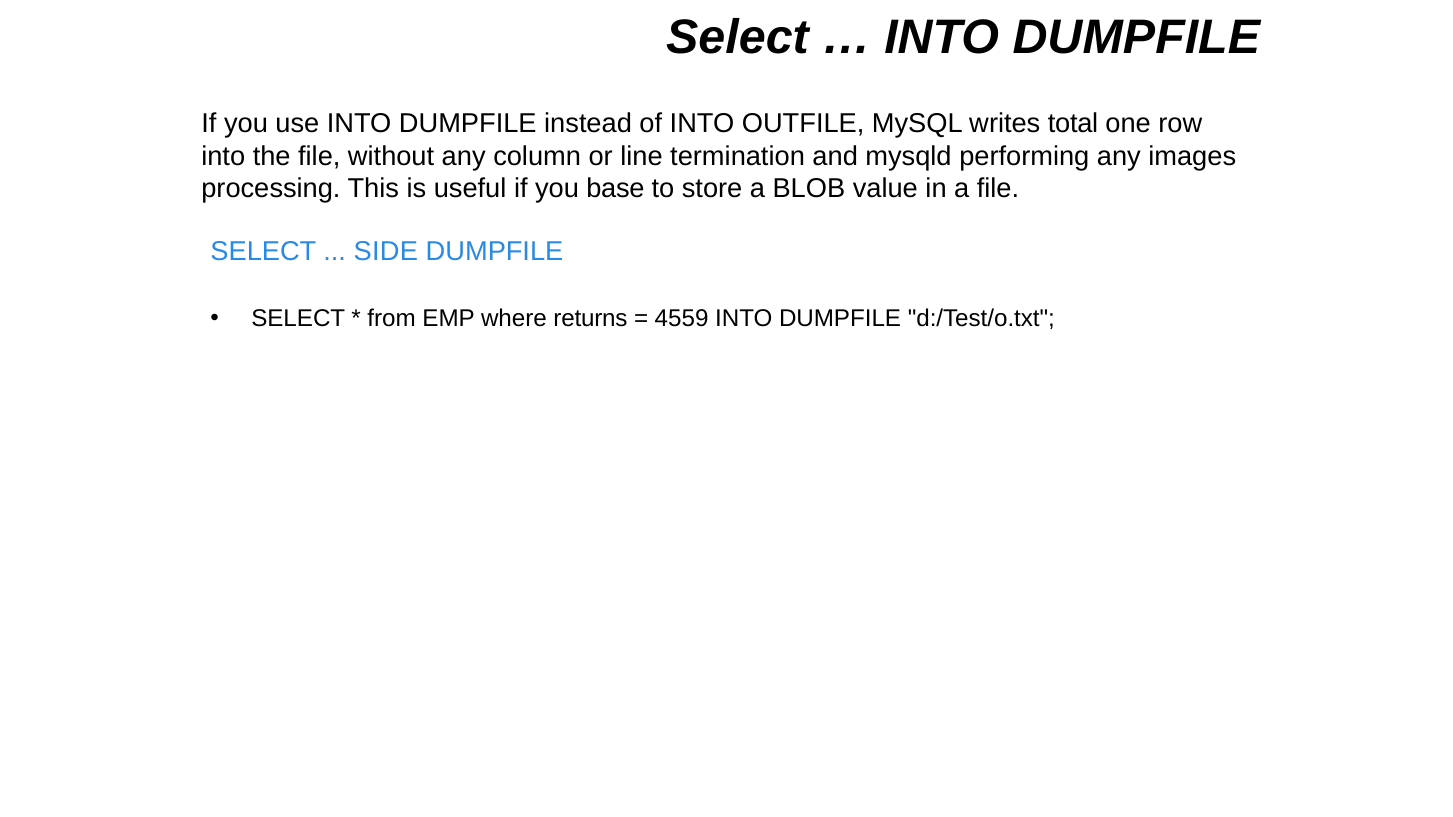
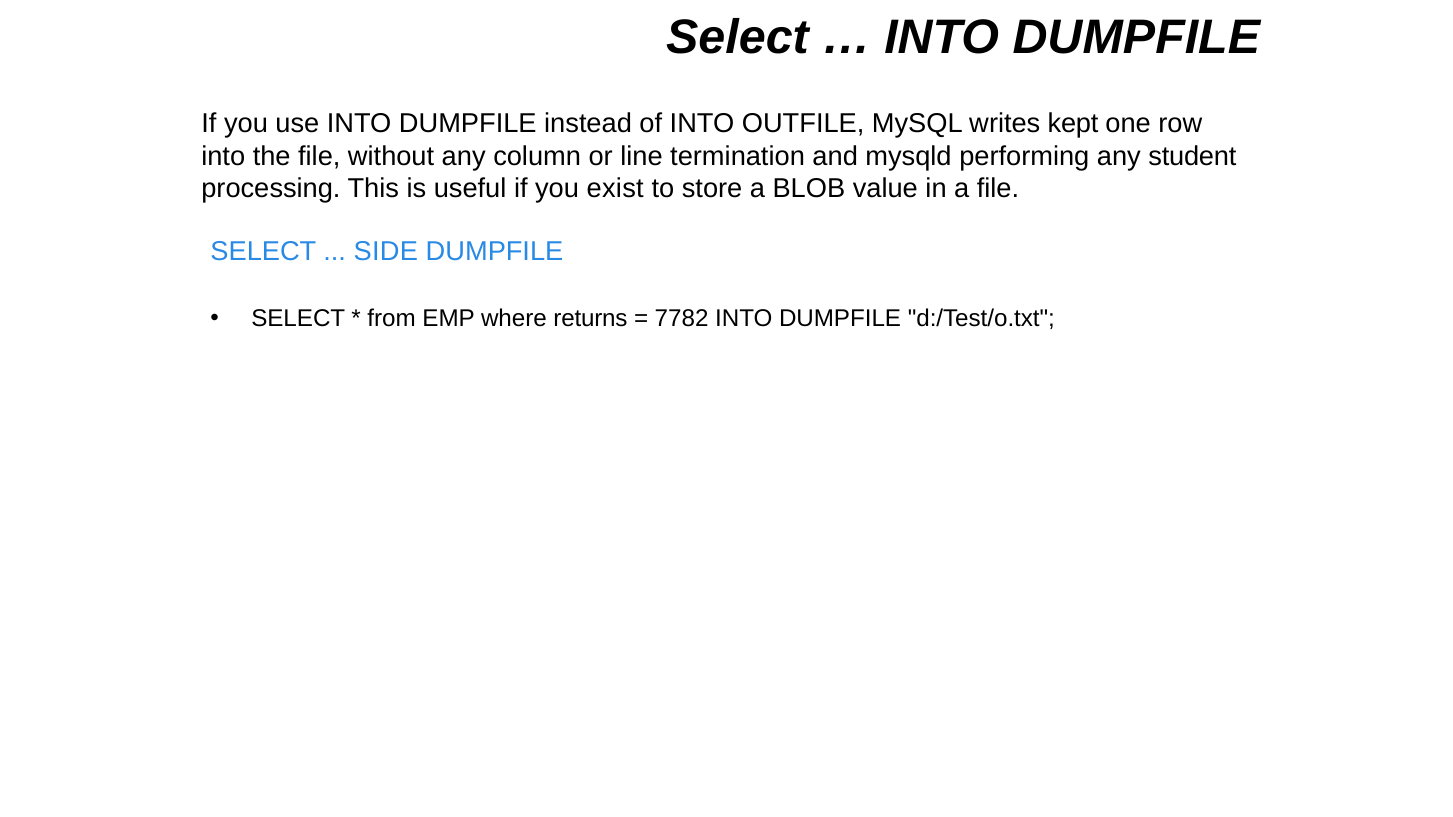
total: total -> kept
images: images -> student
base: base -> exist
4559: 4559 -> 7782
